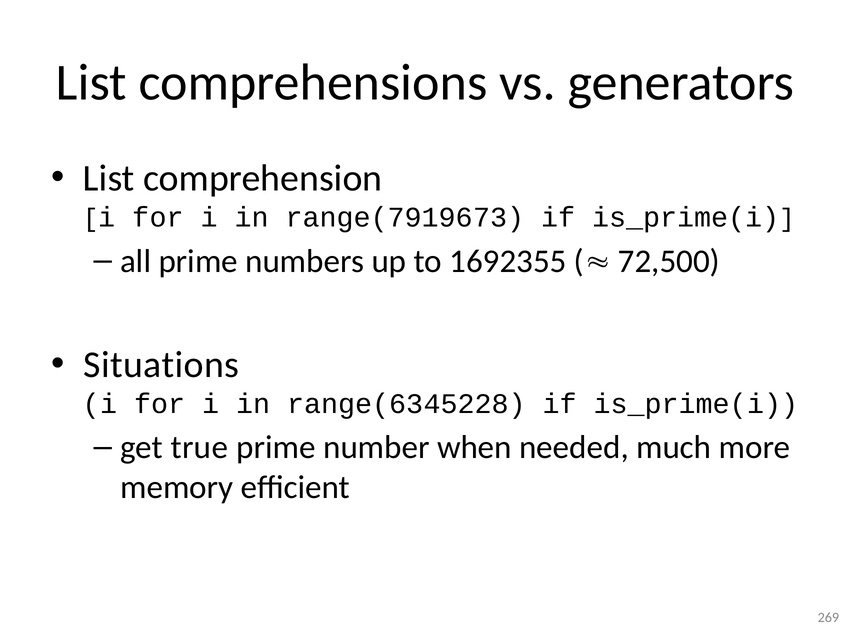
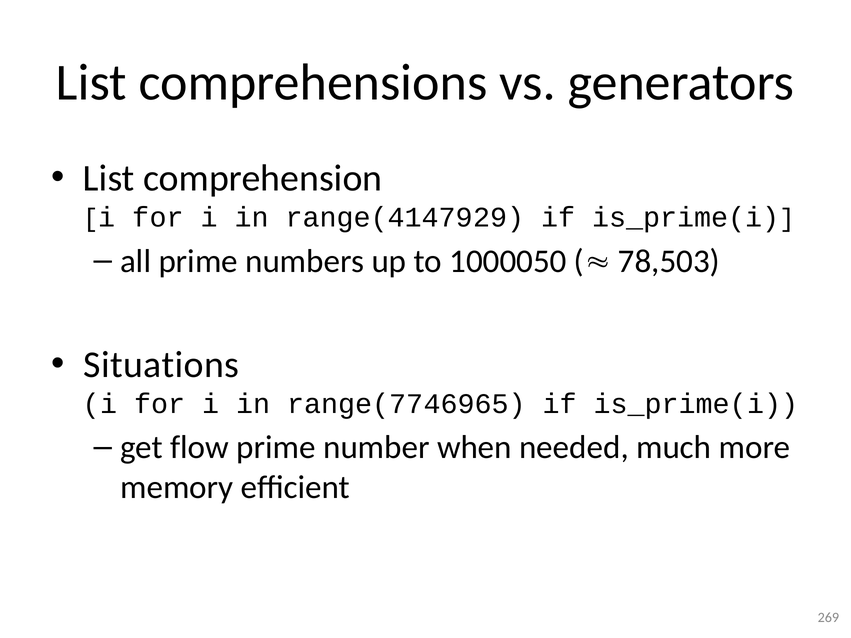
range(7919673: range(7919673 -> range(4147929
1692355: 1692355 -> 1000050
72,500: 72,500 -> 78,503
range(6345228: range(6345228 -> range(7746965
true: true -> flow
